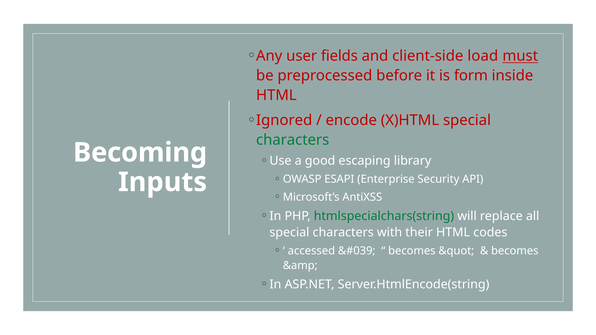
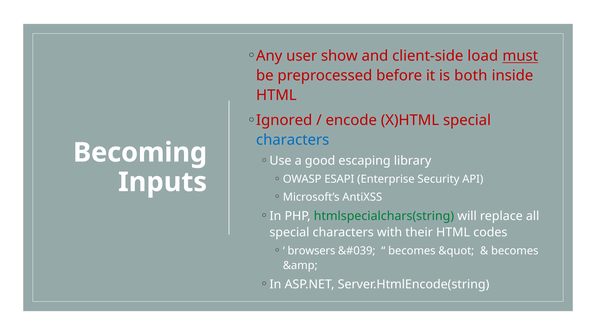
fields: fields -> show
form: form -> both
characters at (293, 140) colour: green -> blue
accessed: accessed -> browsers
